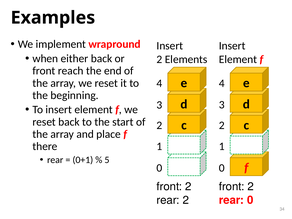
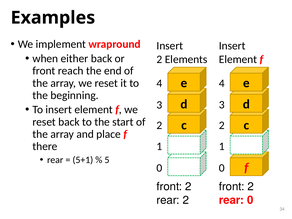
0+1: 0+1 -> 5+1
